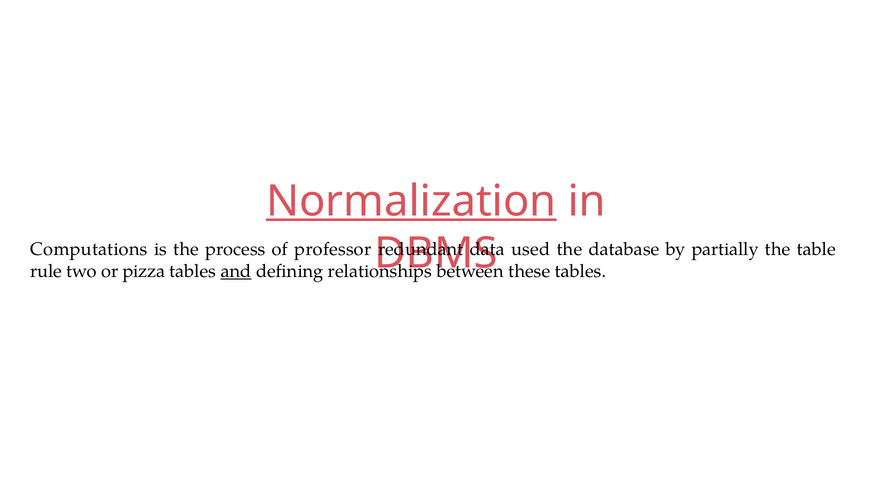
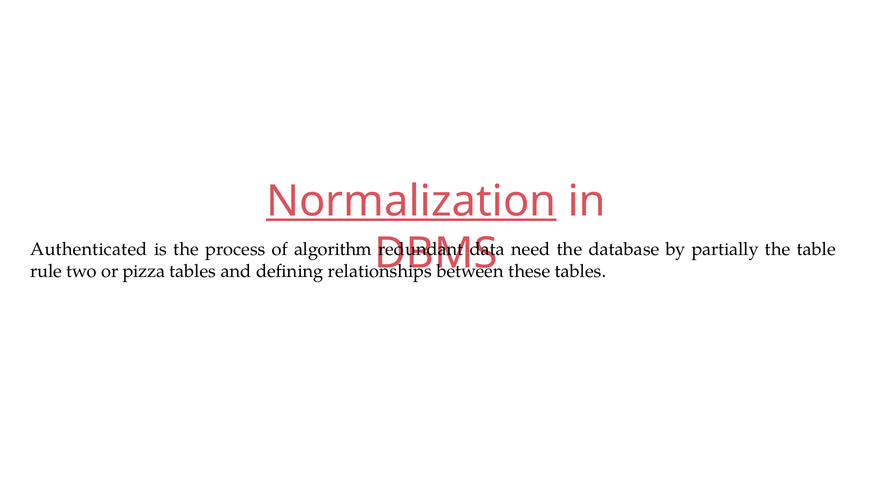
Computations: Computations -> Authenticated
professor: professor -> algorithm
used: used -> need
and underline: present -> none
